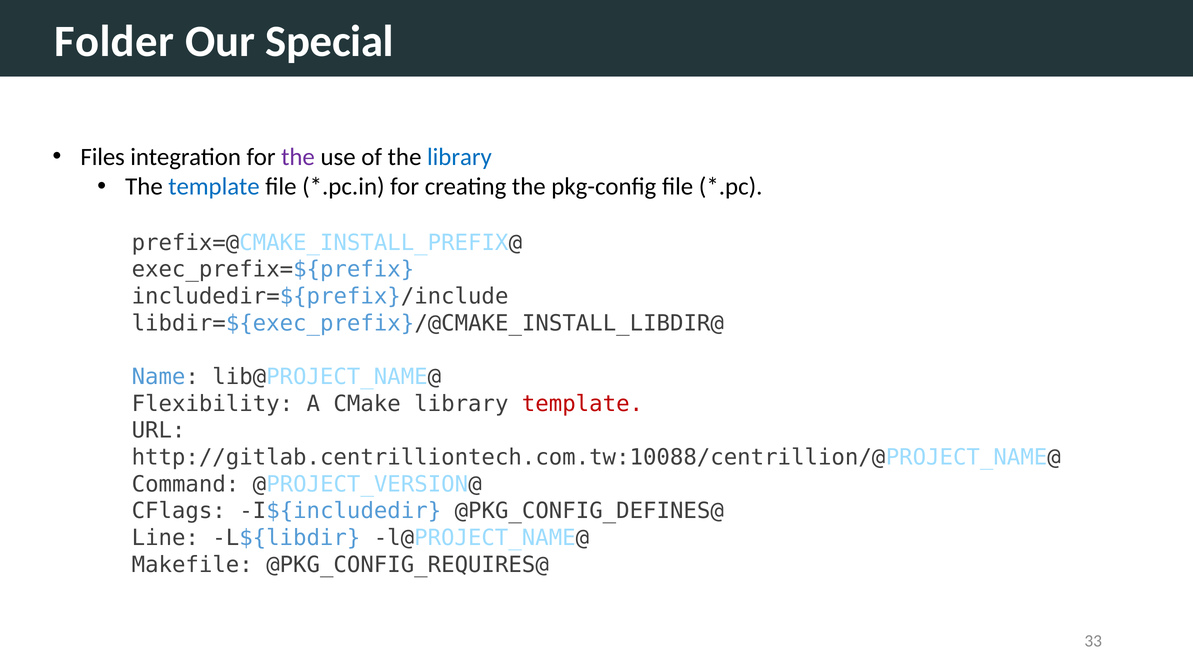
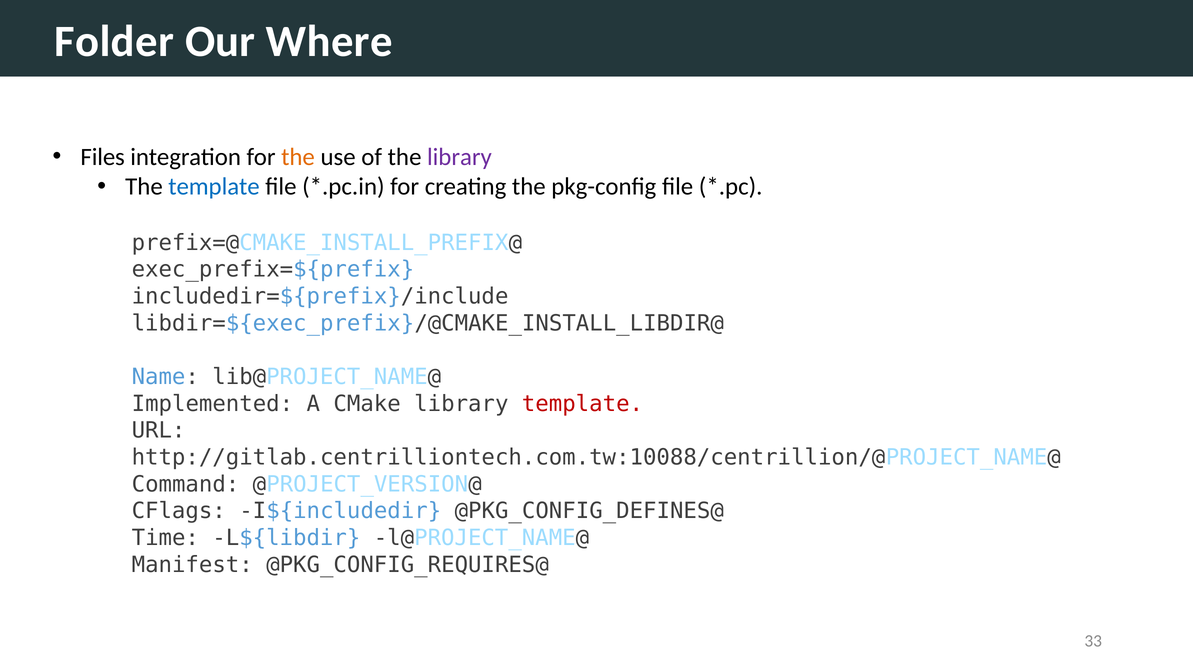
Special: Special -> Where
the at (298, 157) colour: purple -> orange
library at (459, 157) colour: blue -> purple
Flexibility: Flexibility -> Implemented
Line: Line -> Time
Makefile: Makefile -> Manifest
